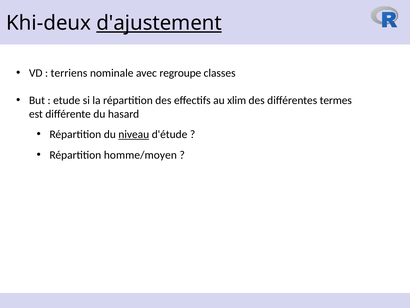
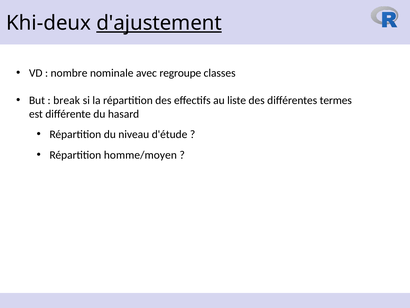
terriens: terriens -> nombre
etude: etude -> break
xlim: xlim -> liste
niveau underline: present -> none
